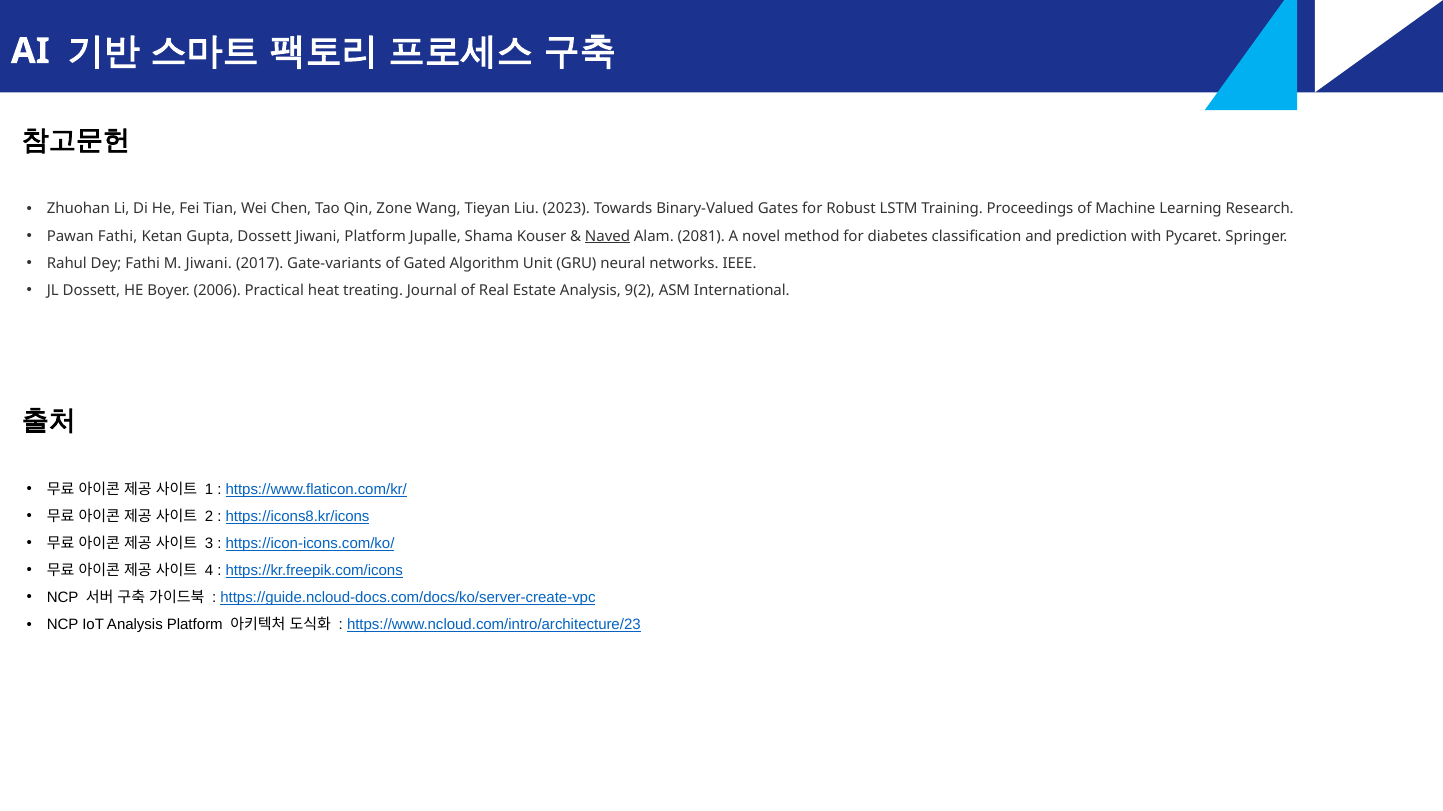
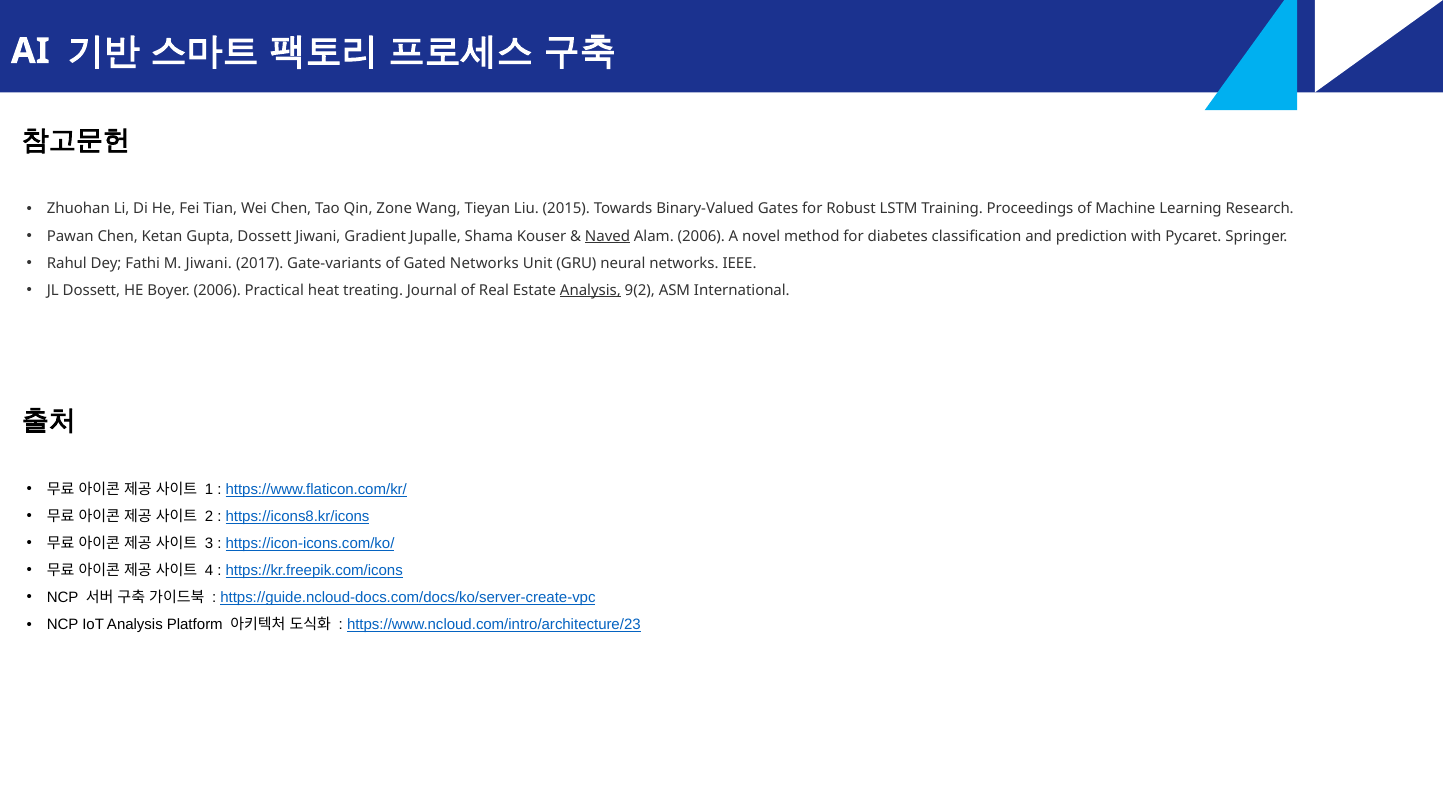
2023: 2023 -> 2015
Pawan Fathi: Fathi -> Chen
Jiwani Platform: Platform -> Gradient
Alam 2081: 2081 -> 2006
Gated Algorithm: Algorithm -> Networks
Analysis at (590, 290) underline: none -> present
